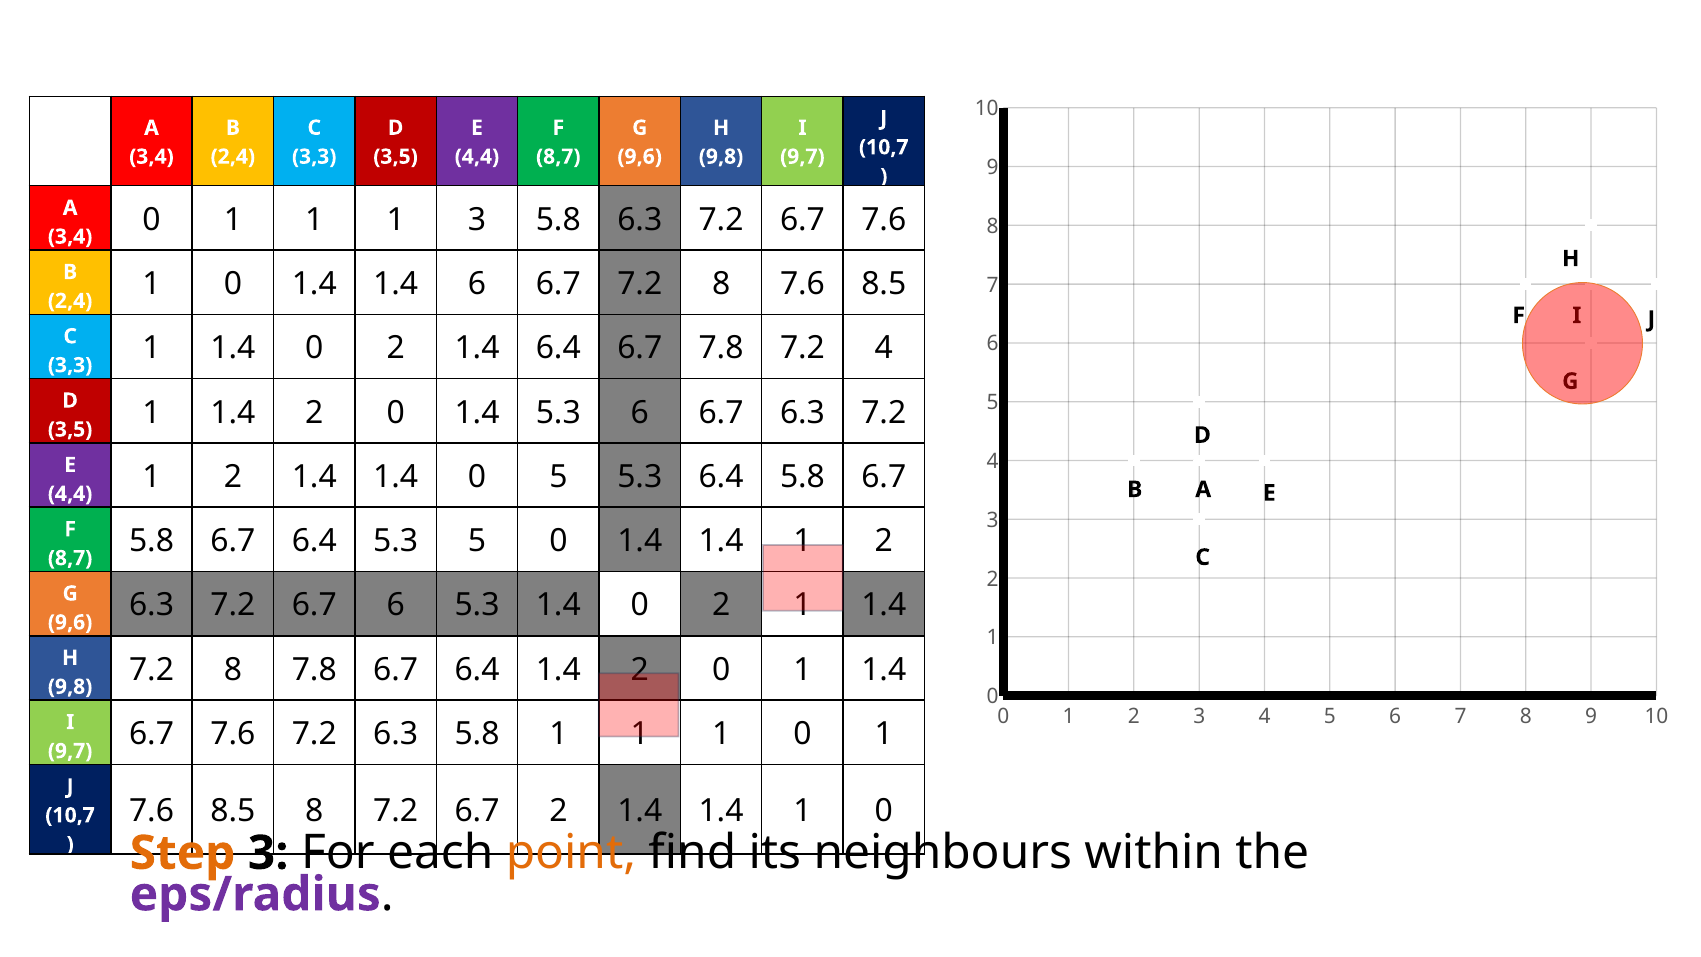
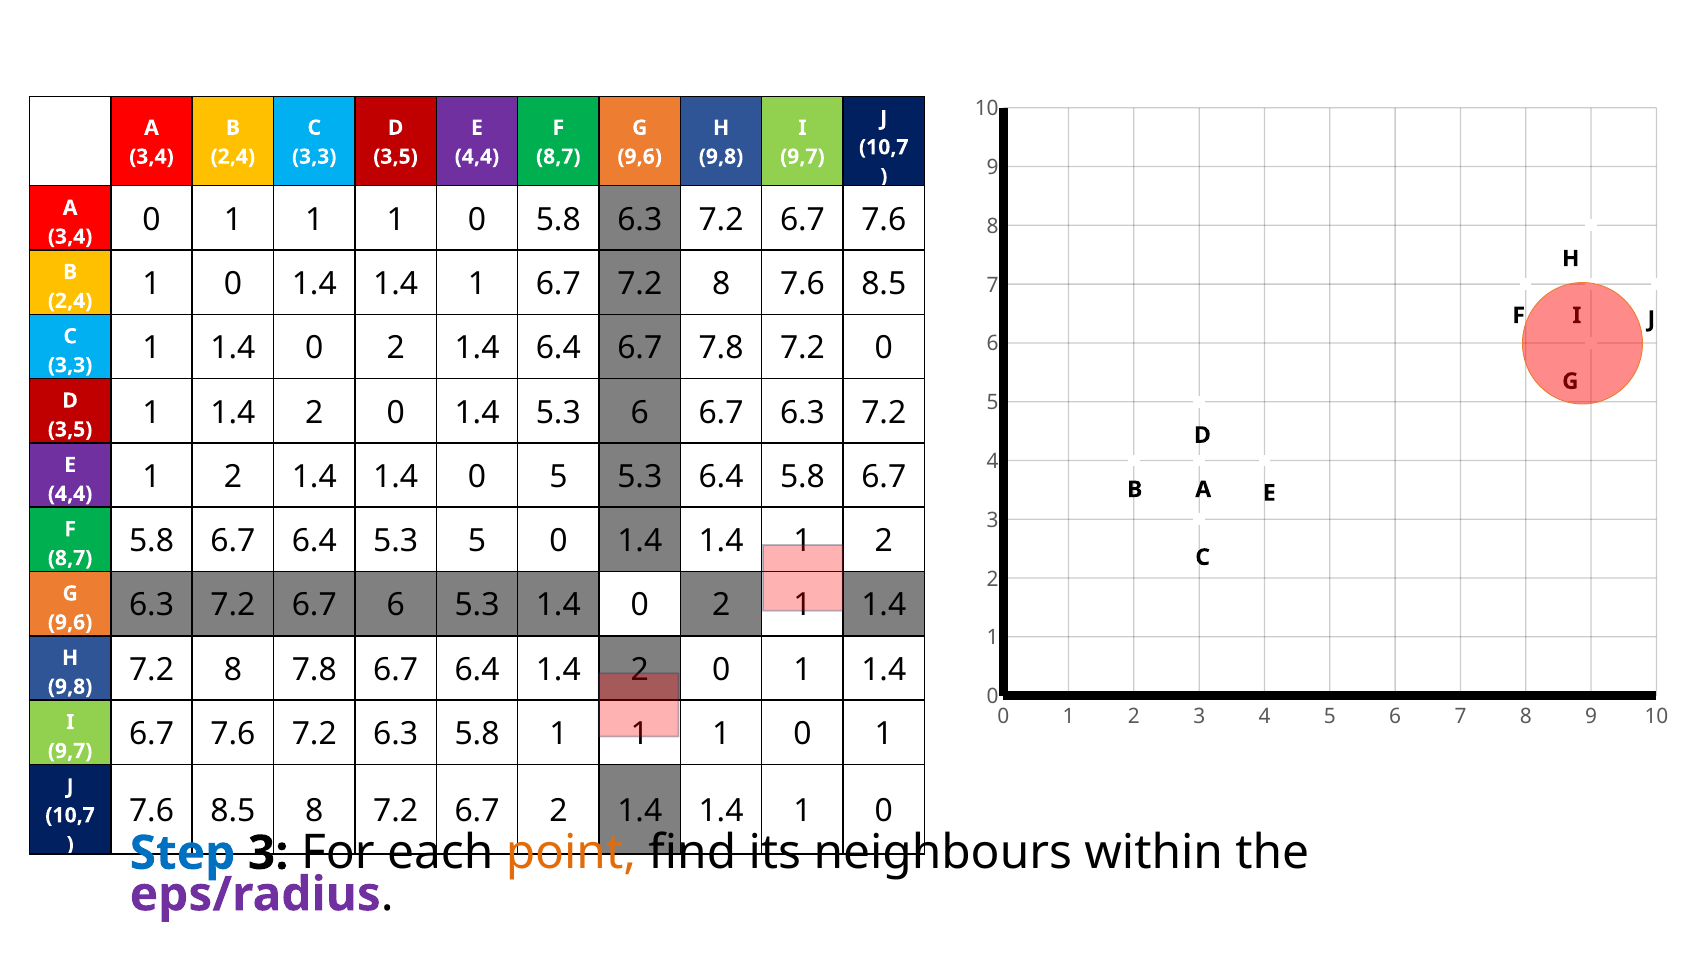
3 at (477, 220): 3 -> 0
6 at (477, 284): 6 -> 1
7.2 4: 4 -> 0
Step colour: orange -> blue
